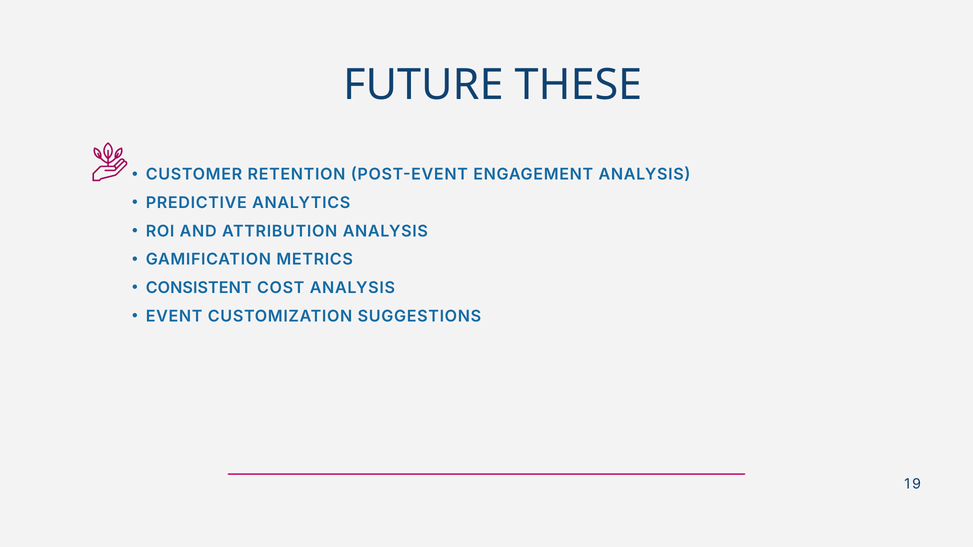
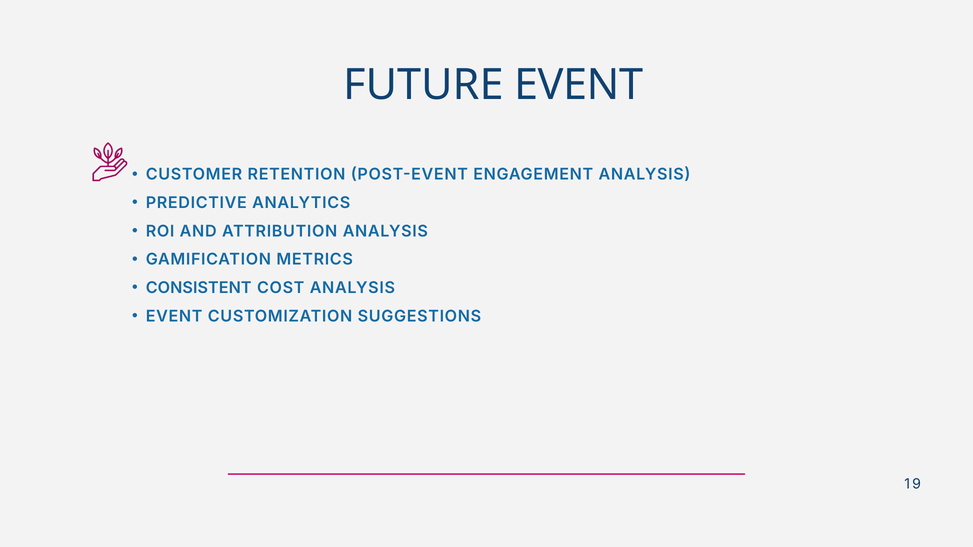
FUTURE THESE: THESE -> EVENT
